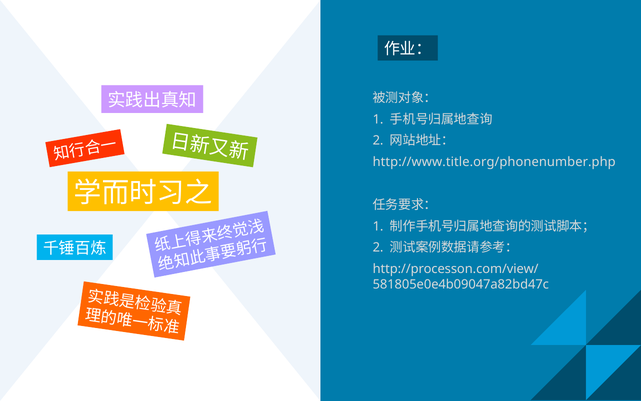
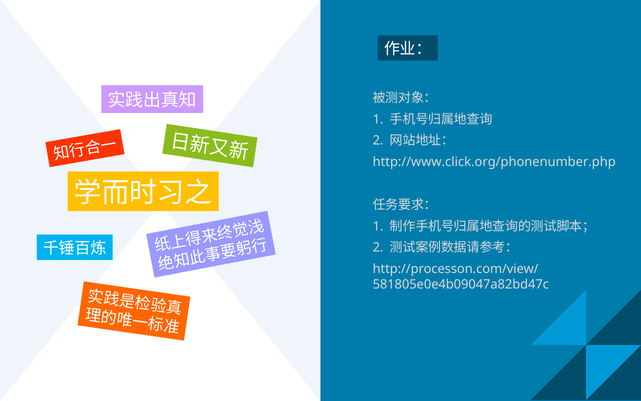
http://www.title.org/phonenumber.php: http://www.title.org/phonenumber.php -> http://www.click.org/phonenumber.php
